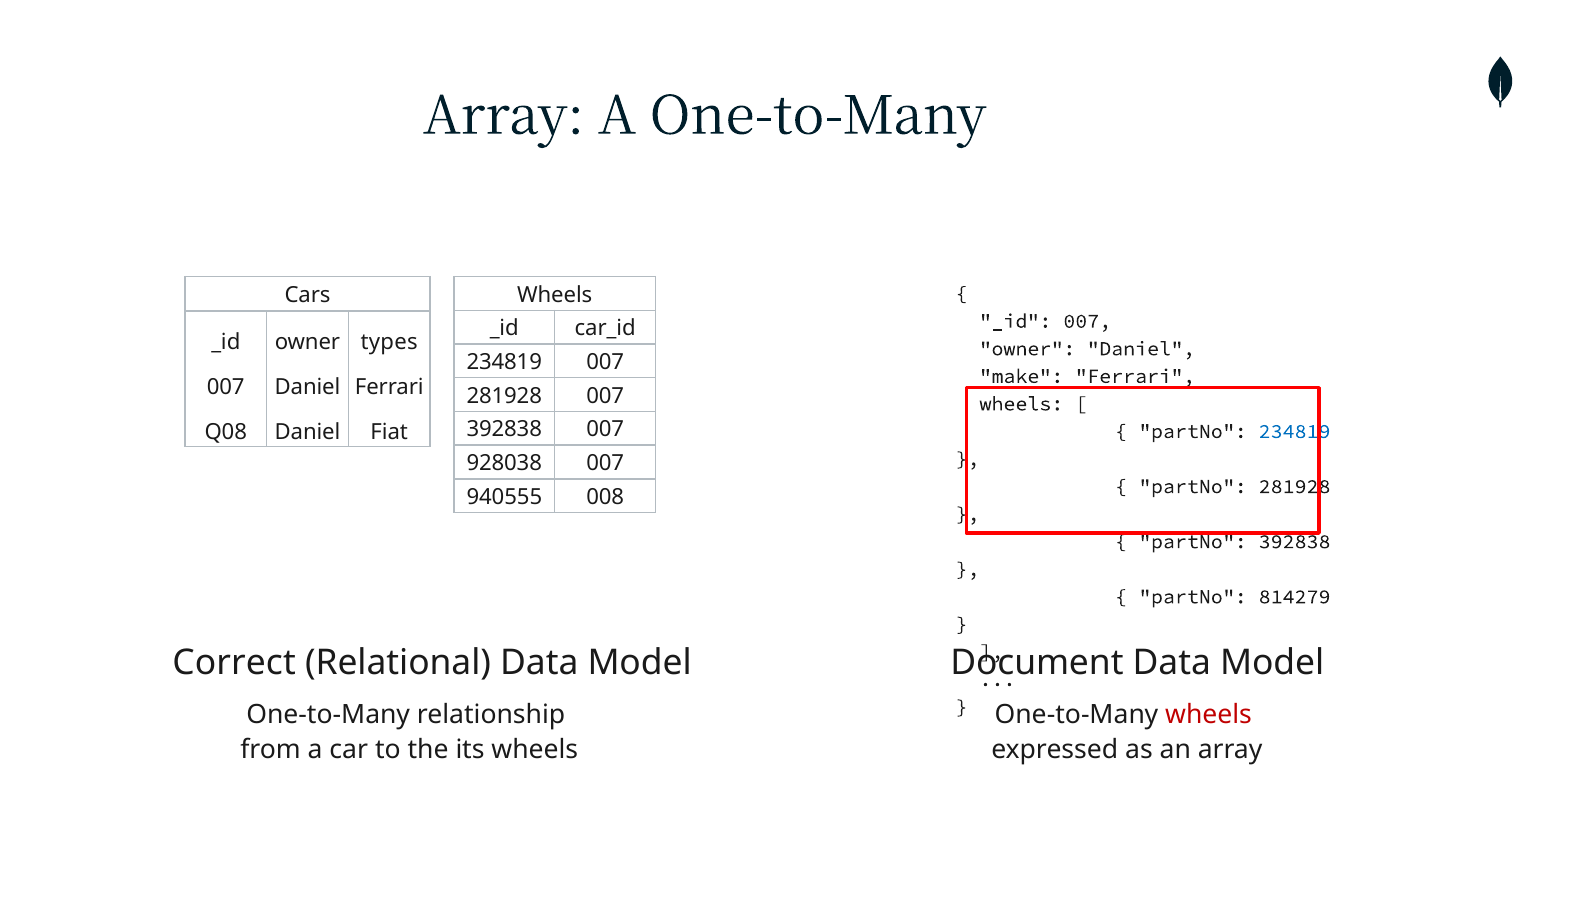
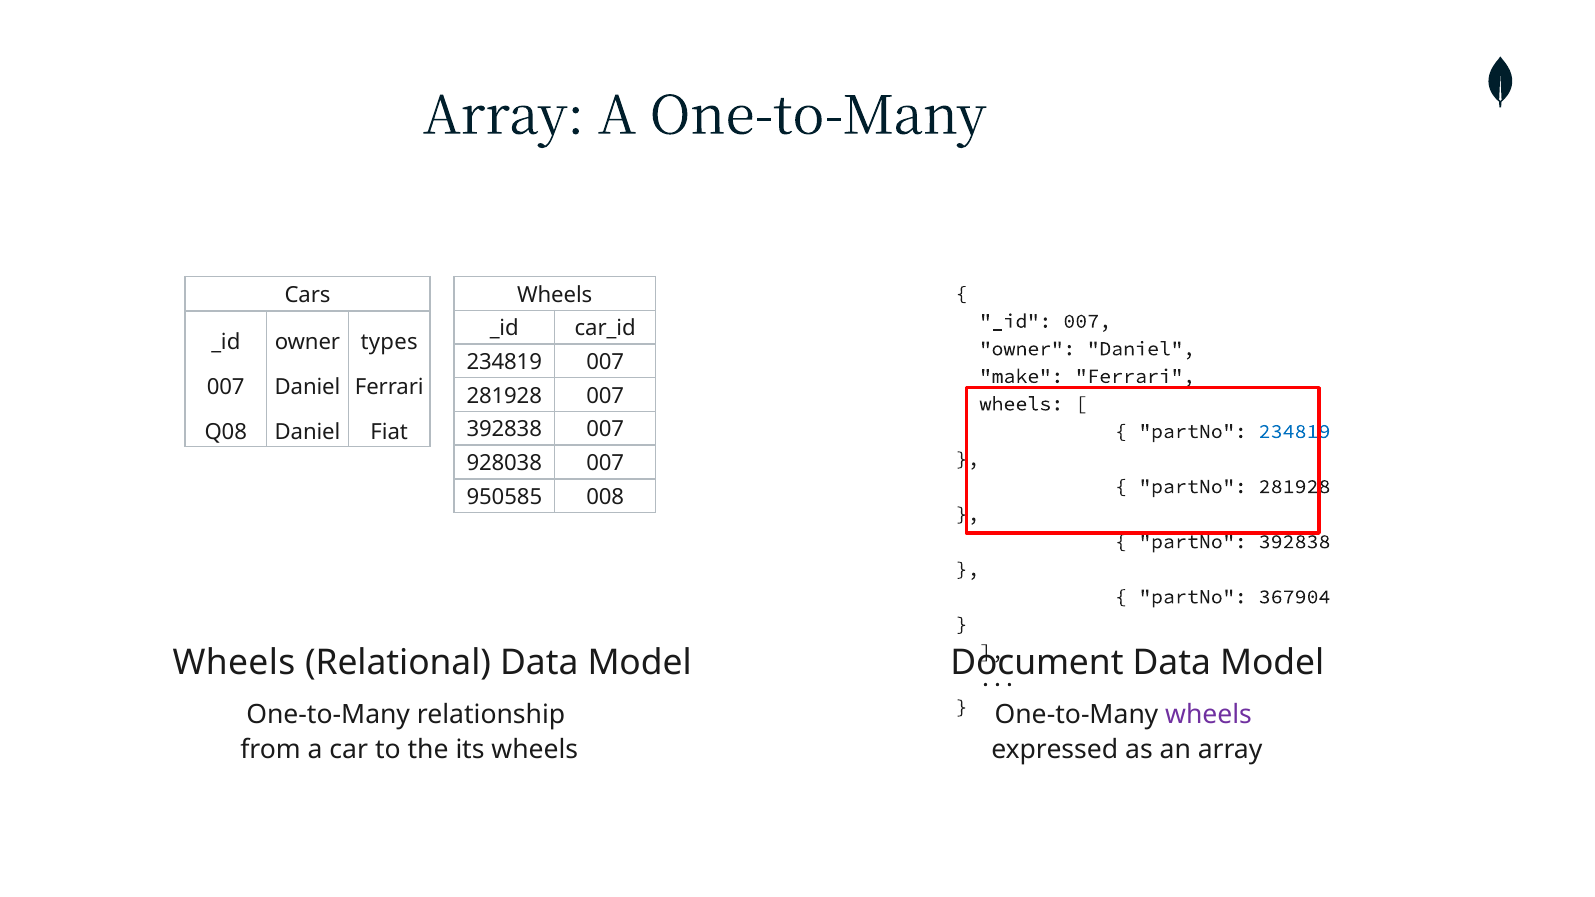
940555: 940555 -> 950585
814279: 814279 -> 367904
Correct at (234, 663): Correct -> Wheels
wheels at (1209, 715) colour: red -> purple
